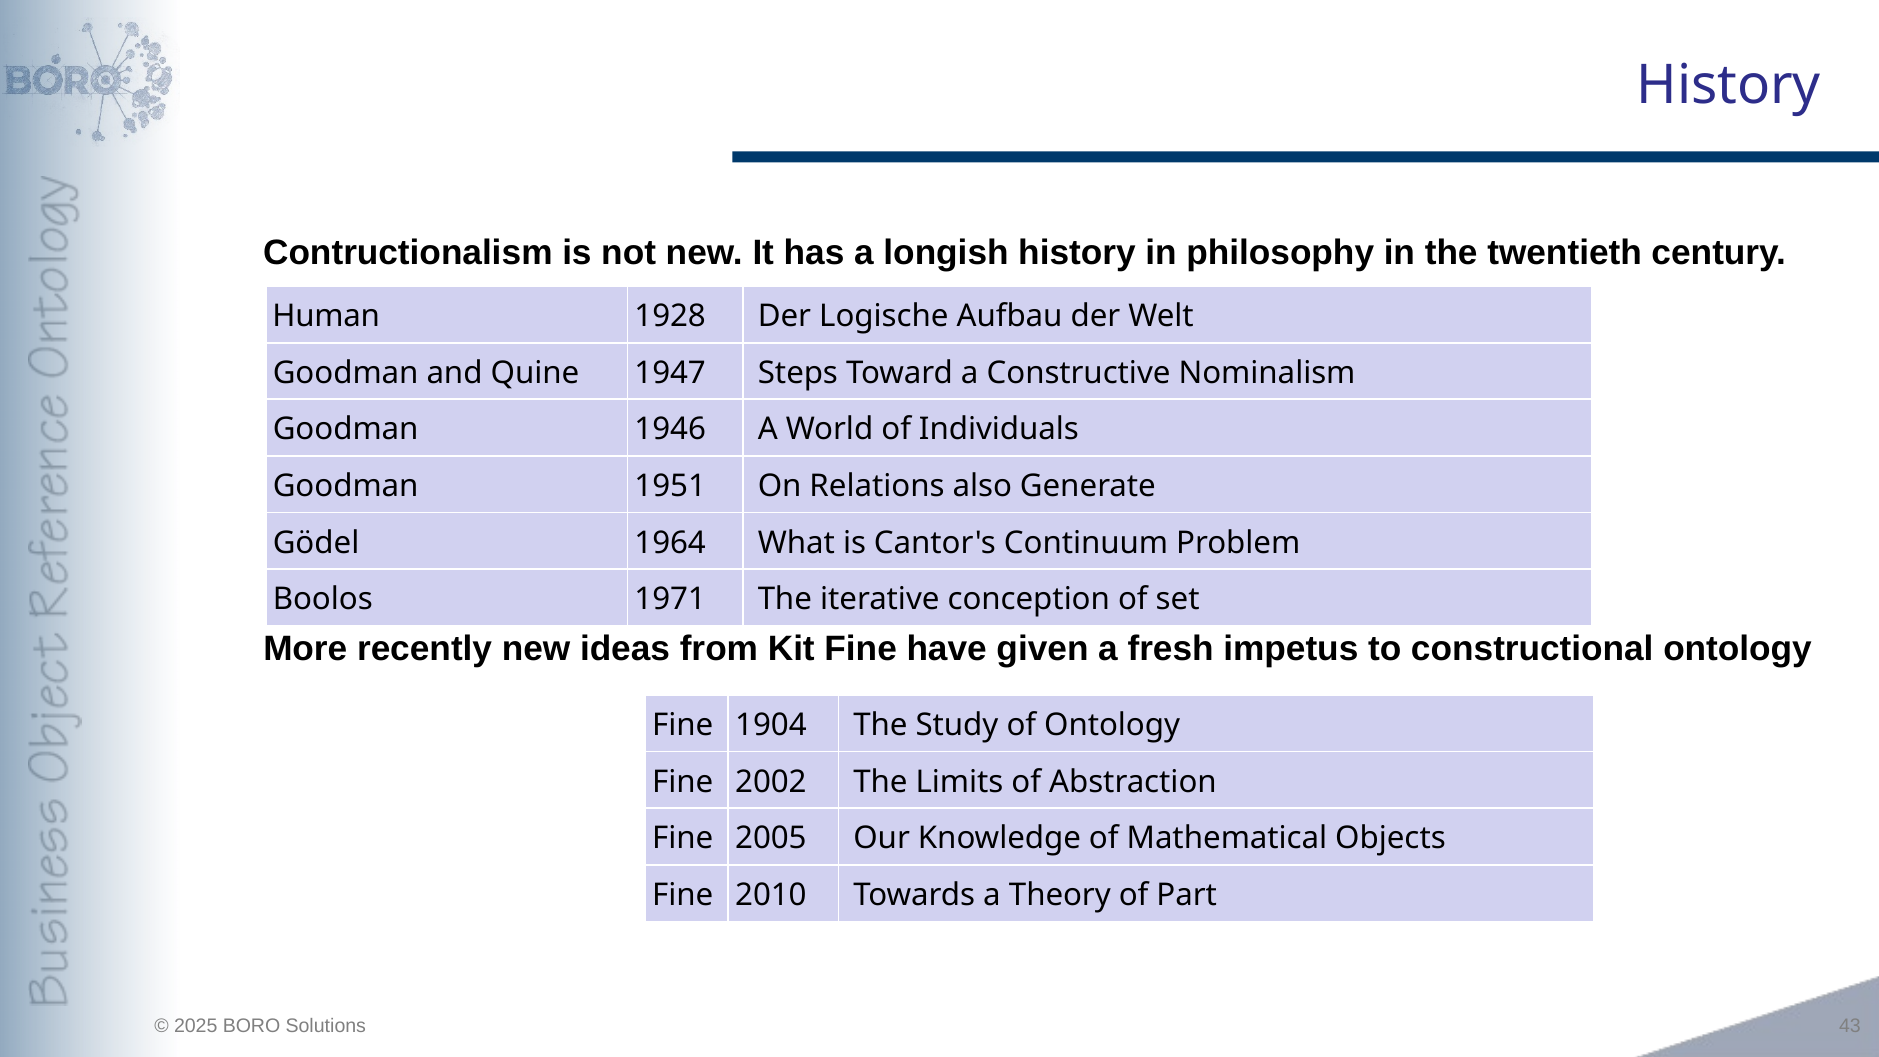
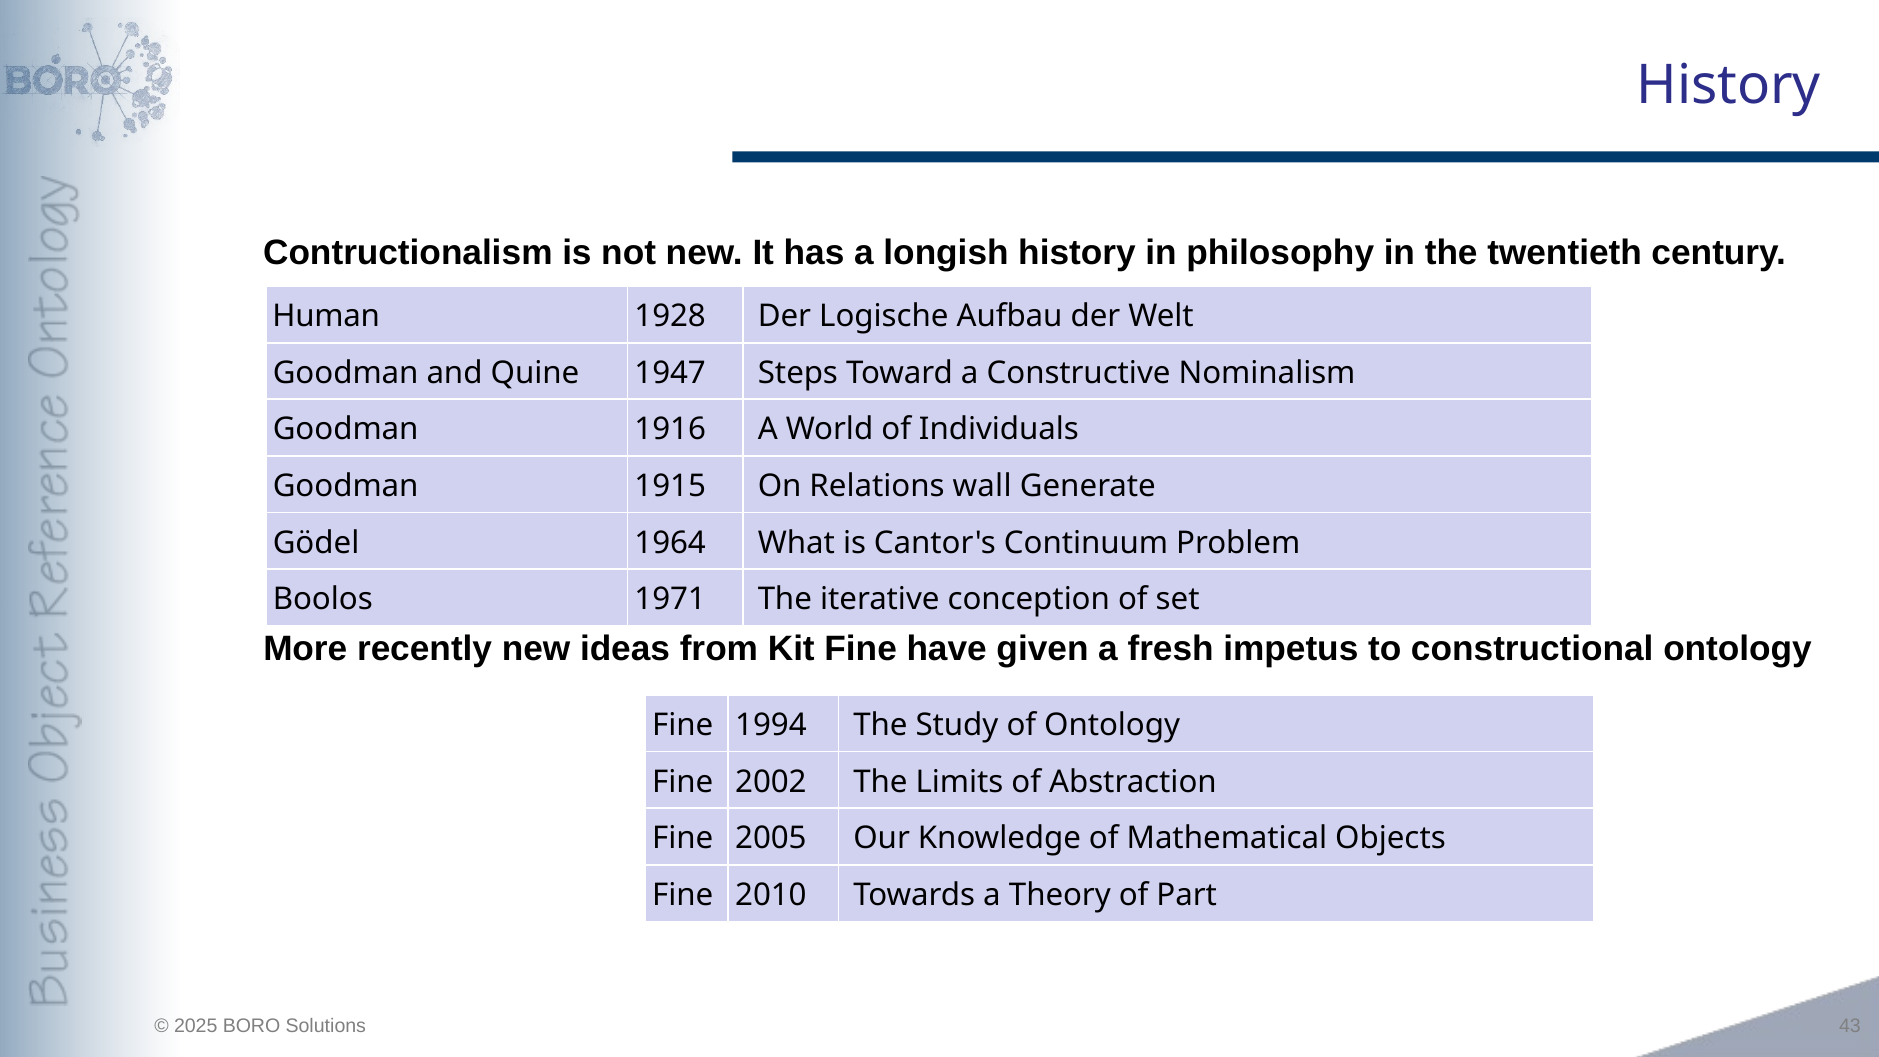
1946: 1946 -> 1916
1951: 1951 -> 1915
also: also -> wall
1904: 1904 -> 1994
